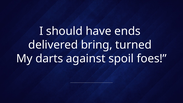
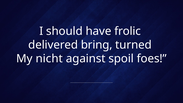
ends: ends -> frolic
darts: darts -> nicht
